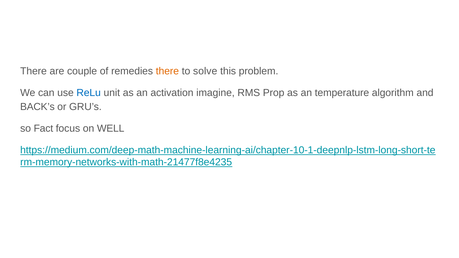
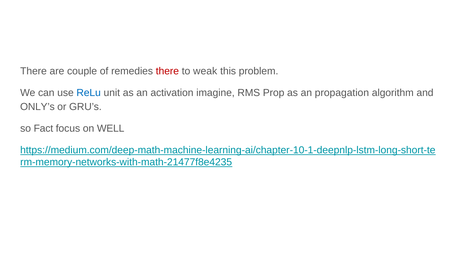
there at (167, 71) colour: orange -> red
solve: solve -> weak
temperature: temperature -> propagation
BACK’s: BACK’s -> ONLY’s
